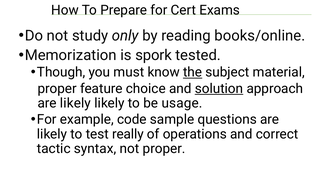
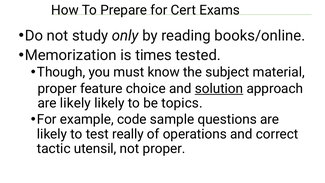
spork: spork -> times
the underline: present -> none
usage: usage -> topics
syntax: syntax -> utensil
